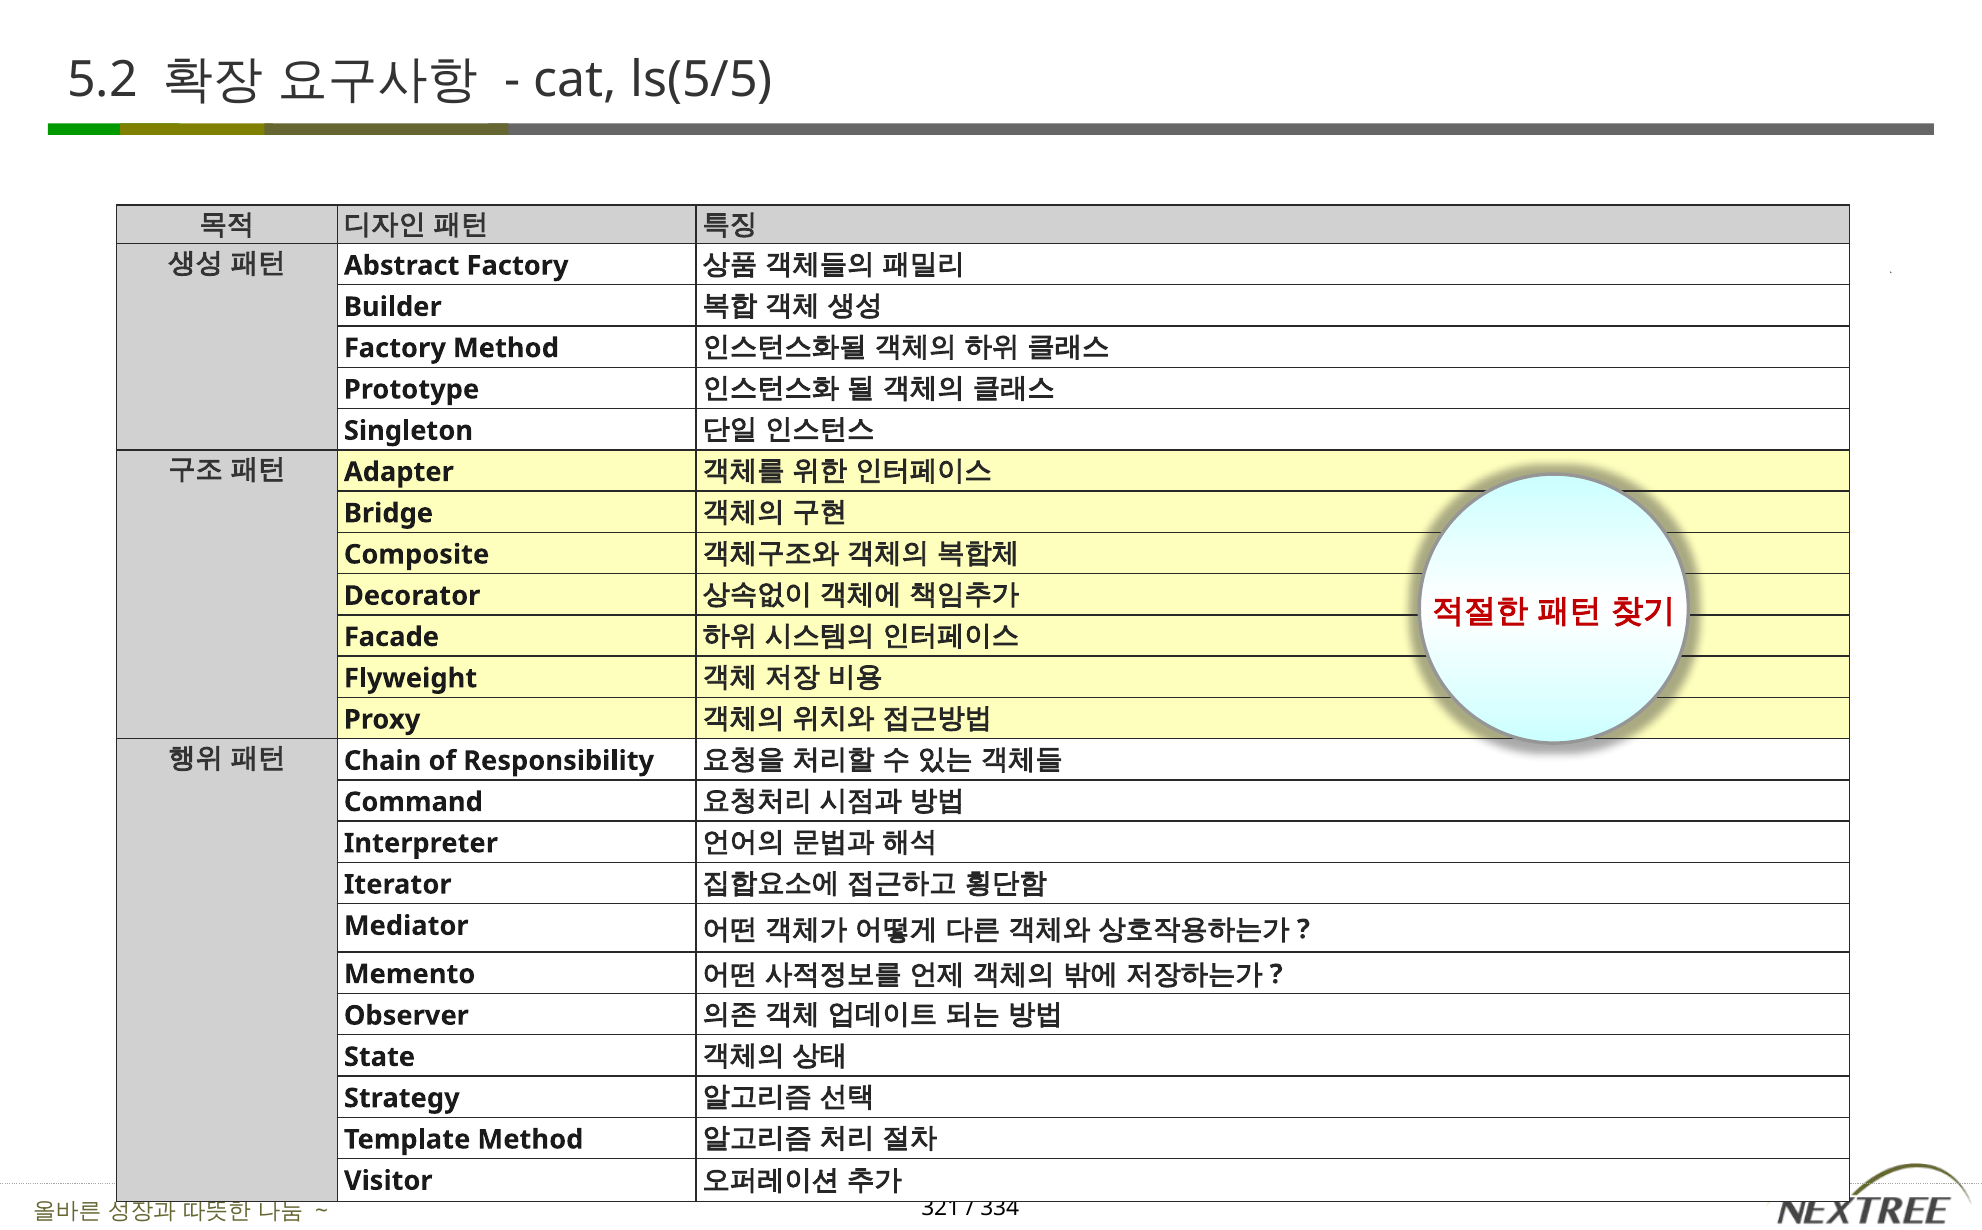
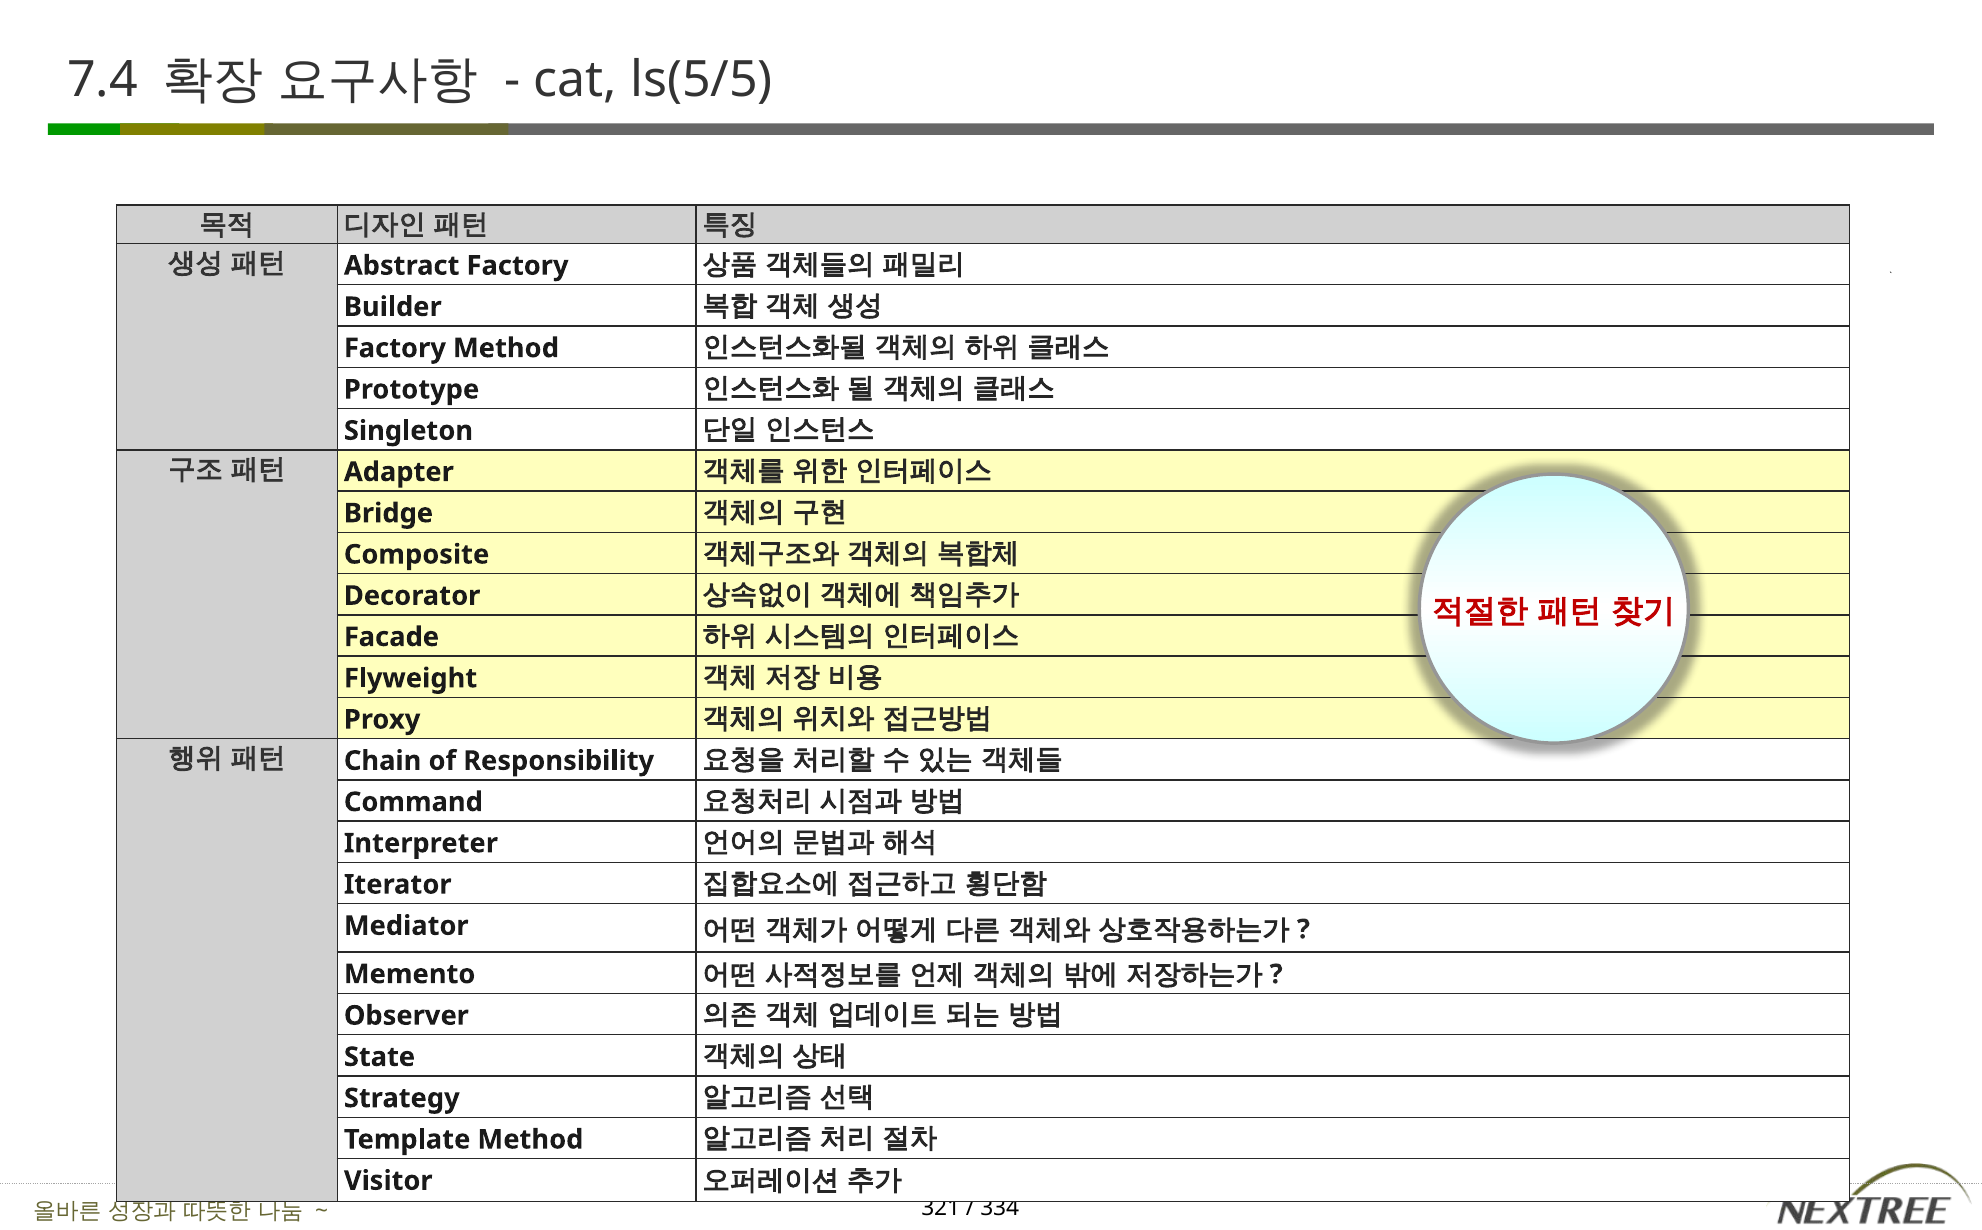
5.2: 5.2 -> 7.4
